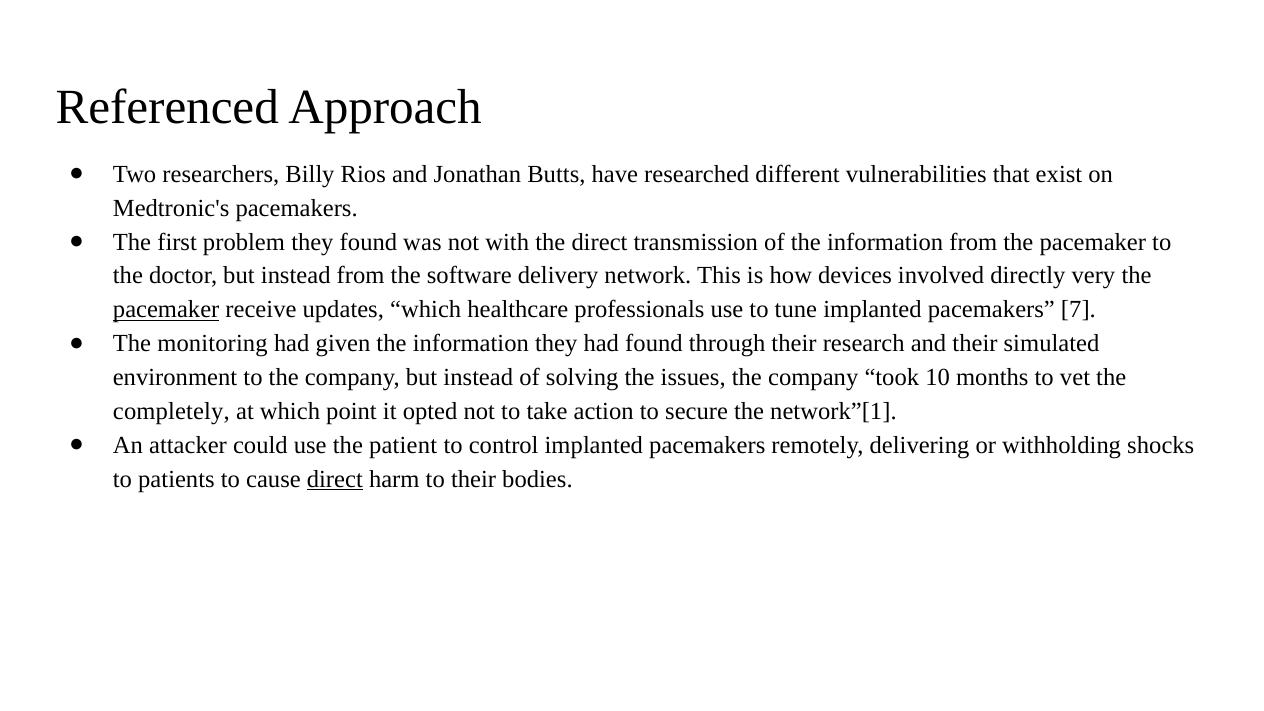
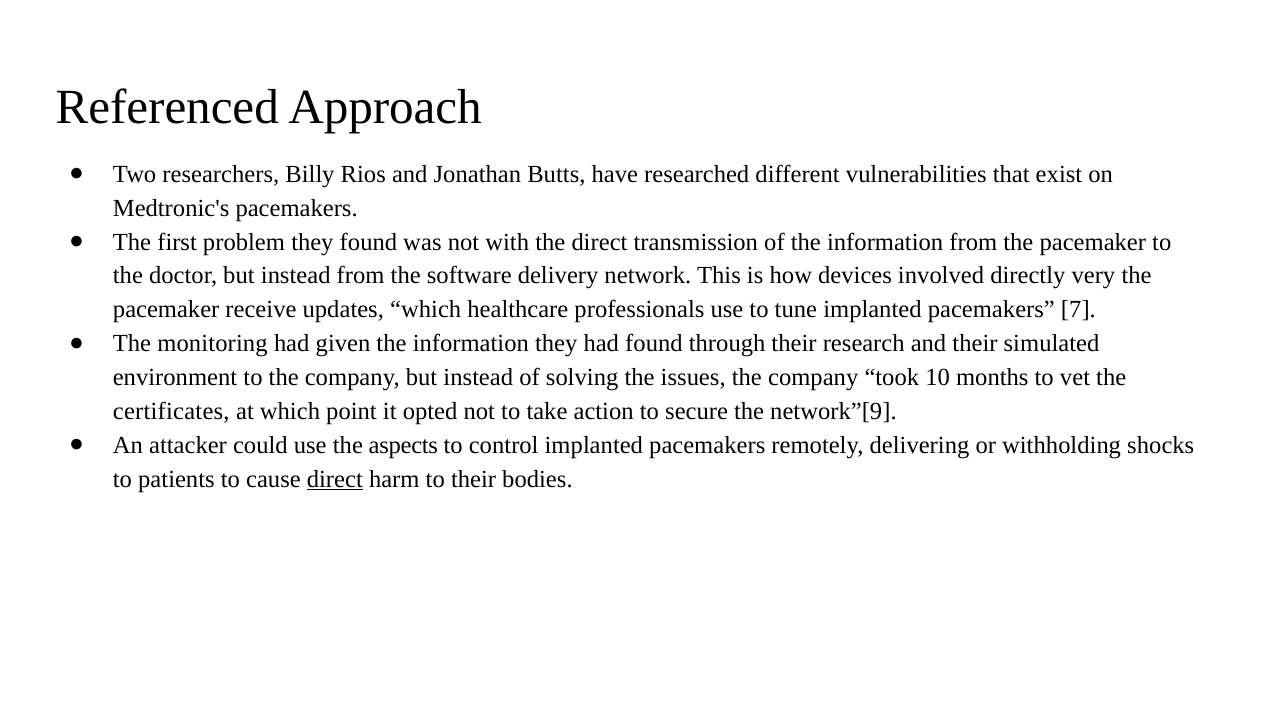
pacemaker at (166, 310) underline: present -> none
completely: completely -> certificates
network”[1: network”[1 -> network”[9
patient: patient -> aspects
